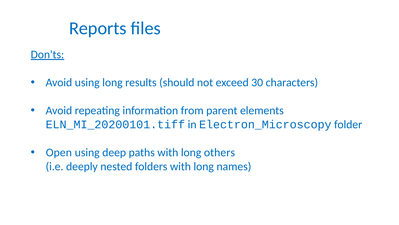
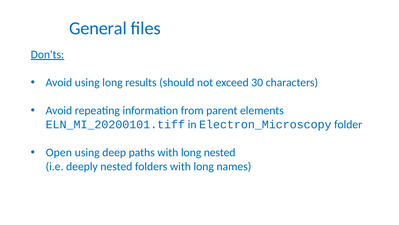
Reports: Reports -> General
long others: others -> nested
